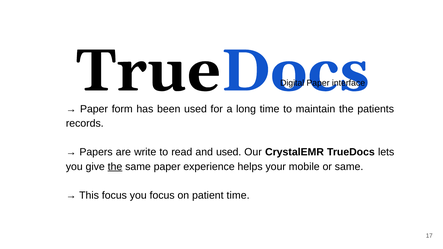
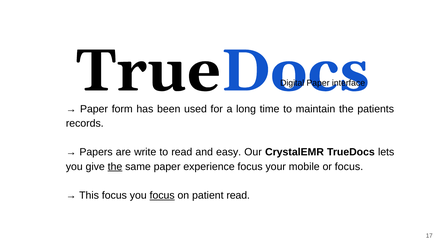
and used: used -> easy
experience helps: helps -> focus
or same: same -> focus
focus at (162, 196) underline: none -> present
patient time: time -> read
